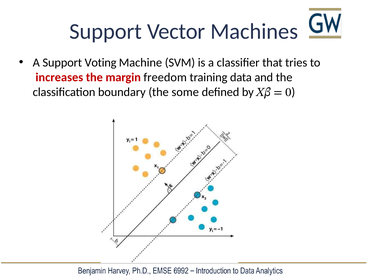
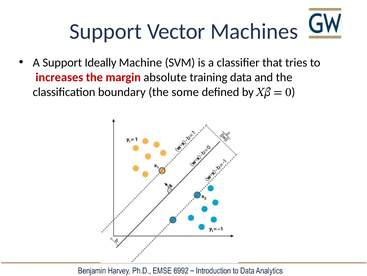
Voting: Voting -> Ideally
freedom: freedom -> absolute
